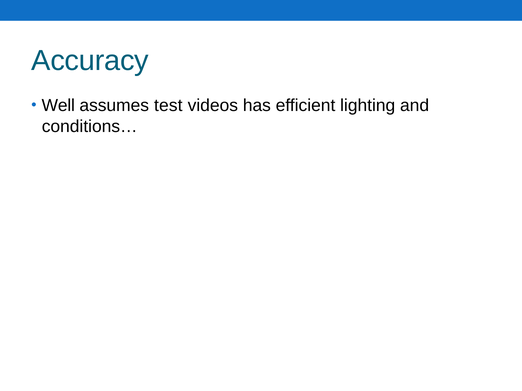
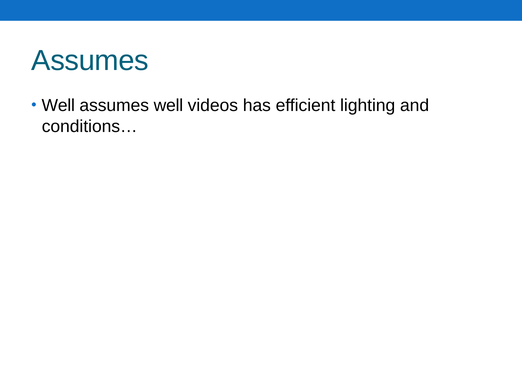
Accuracy at (90, 61): Accuracy -> Assumes
assumes test: test -> well
